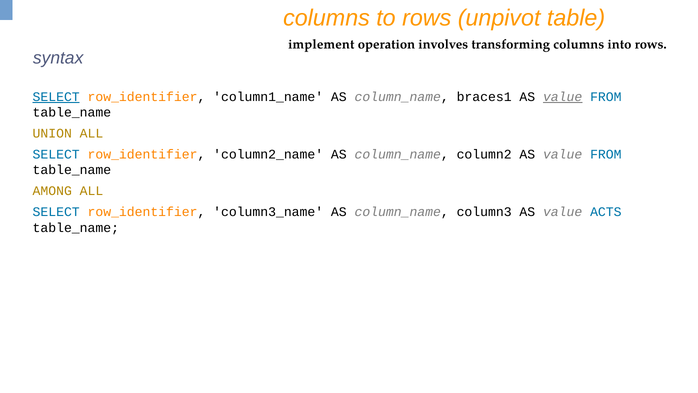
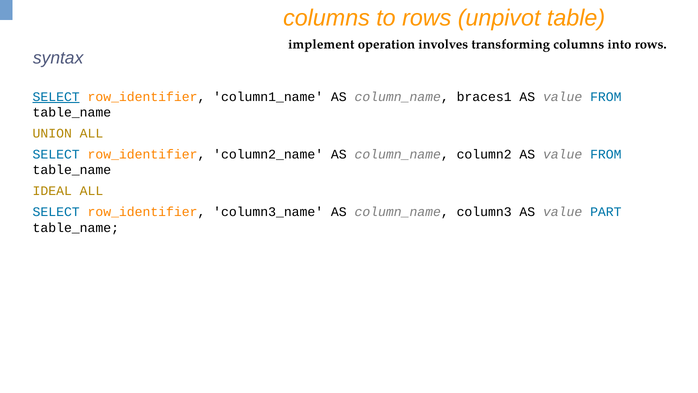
value at (563, 97) underline: present -> none
AMONG: AMONG -> IDEAL
ACTS: ACTS -> PART
